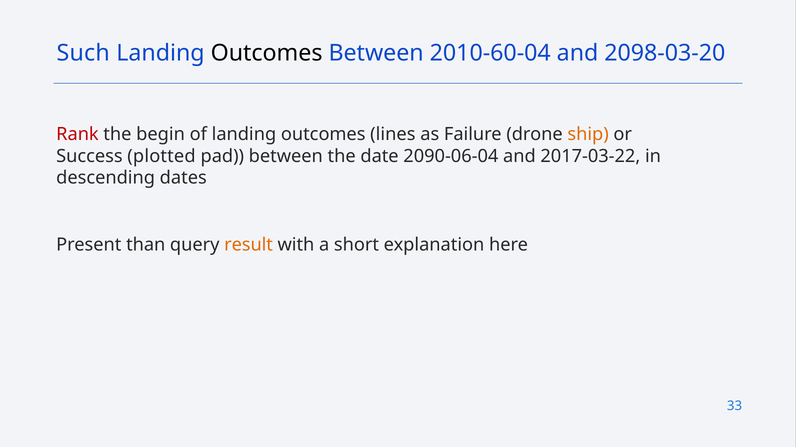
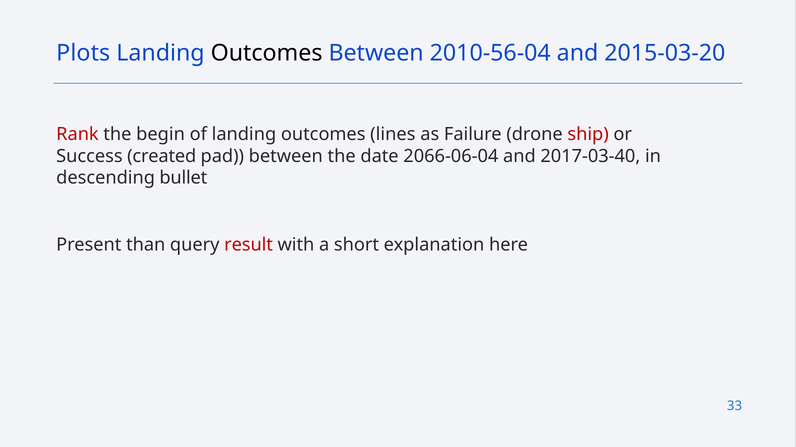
Such: Such -> Plots
2010-60-04: 2010-60-04 -> 2010-56-04
2098-03-20: 2098-03-20 -> 2015-03-20
ship colour: orange -> red
plotted: plotted -> created
2090-06-04: 2090-06-04 -> 2066-06-04
2017-03-22: 2017-03-22 -> 2017-03-40
dates: dates -> bullet
result colour: orange -> red
